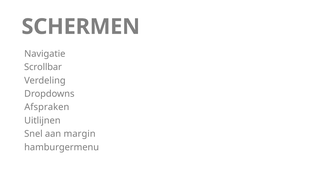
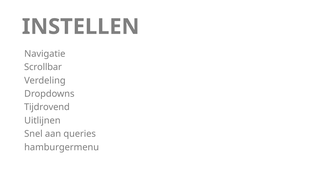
SCHERMEN: SCHERMEN -> INSTELLEN
Afspraken: Afspraken -> Tijdrovend
margin: margin -> queries
